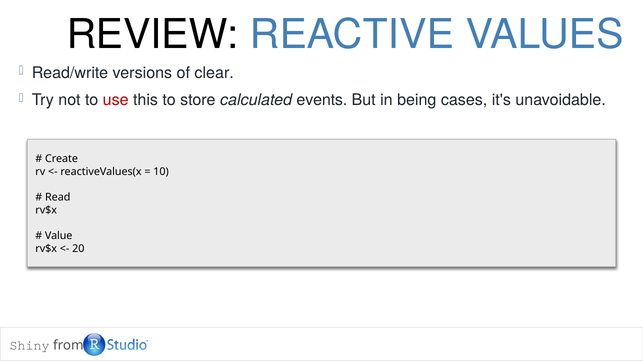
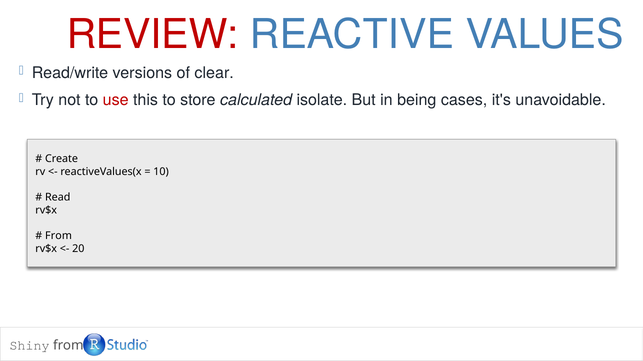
REVIEW colour: black -> red
events: events -> isolate
Value at (59, 236): Value -> From
